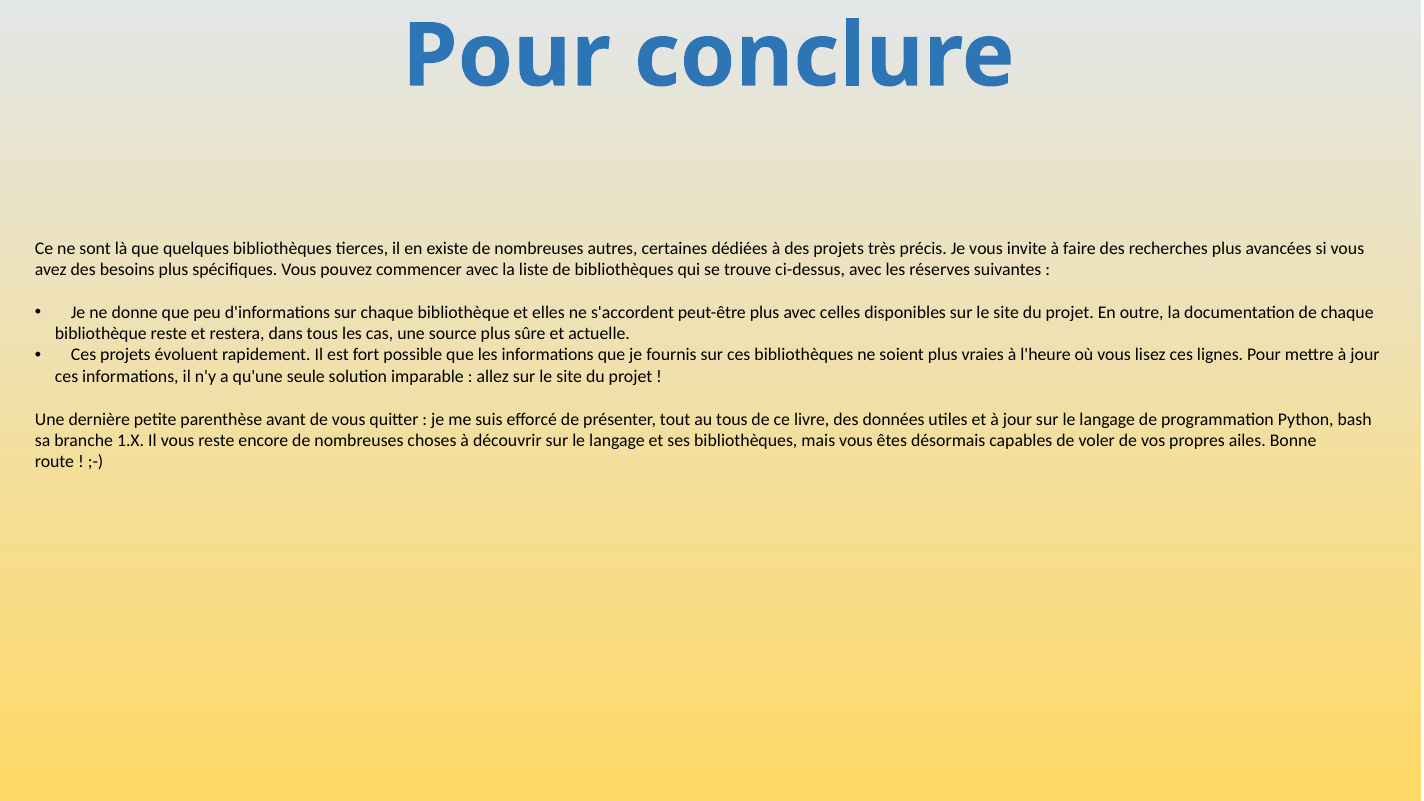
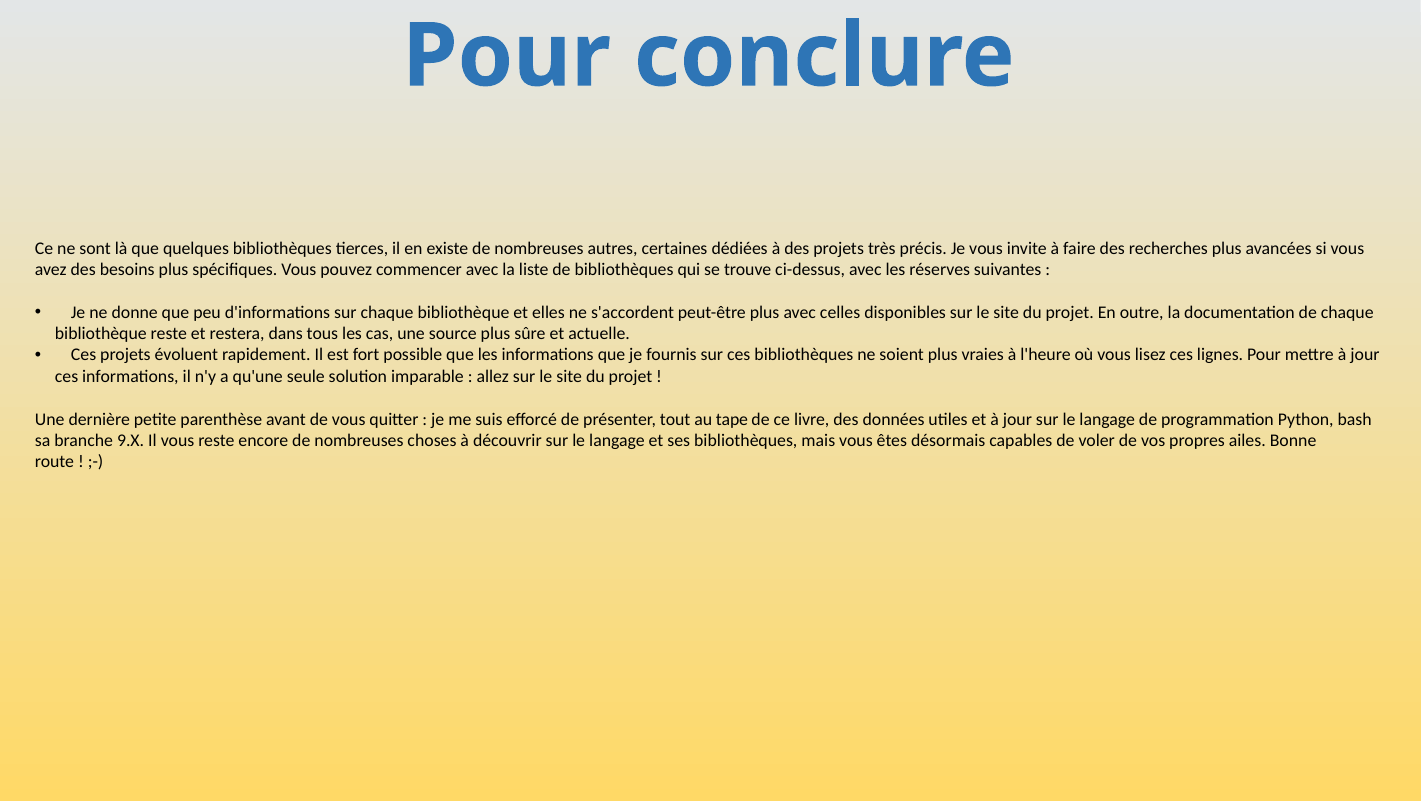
au tous: tous -> tape
1.X: 1.X -> 9.X
